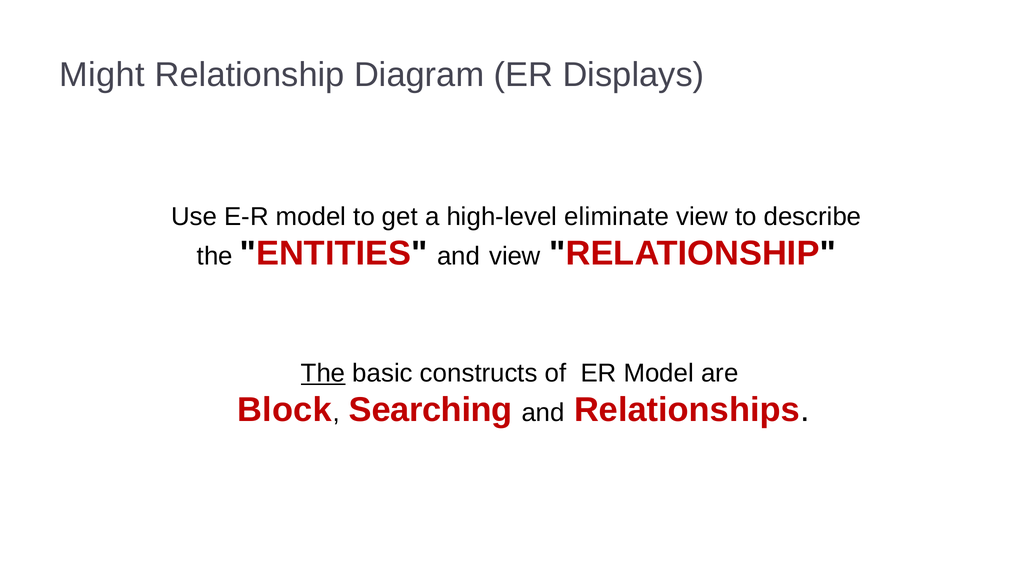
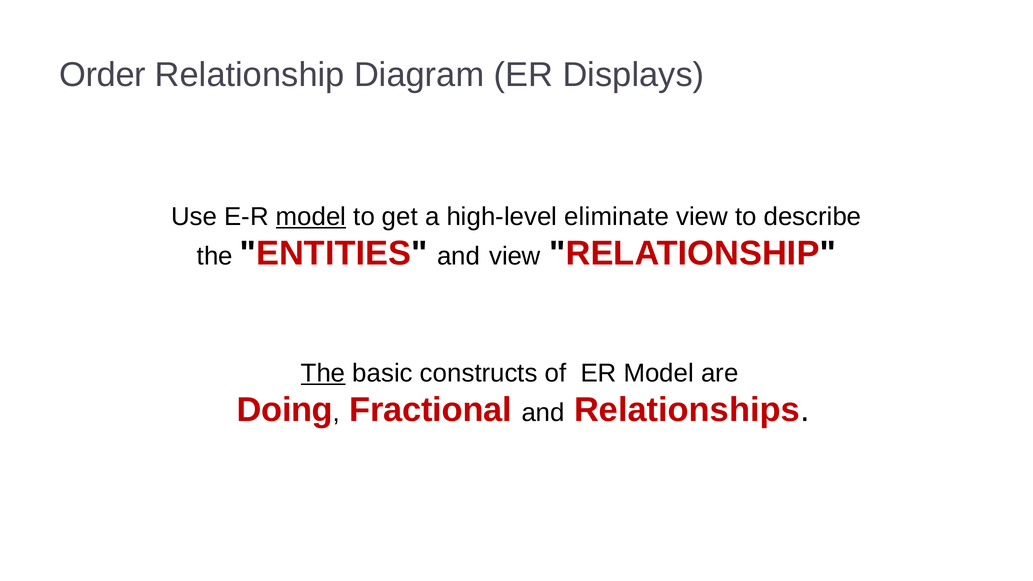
Might: Might -> Order
model at (311, 217) underline: none -> present
Block: Block -> Doing
Searching: Searching -> Fractional
